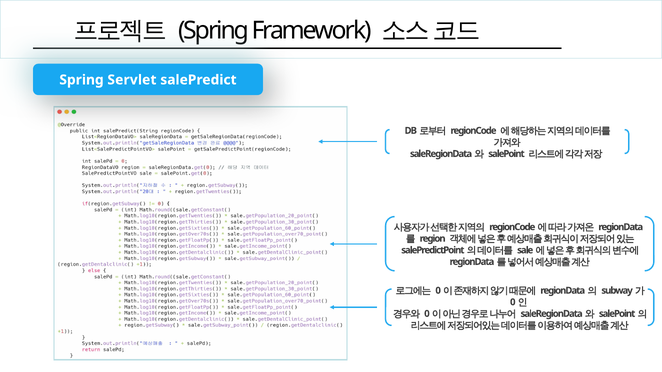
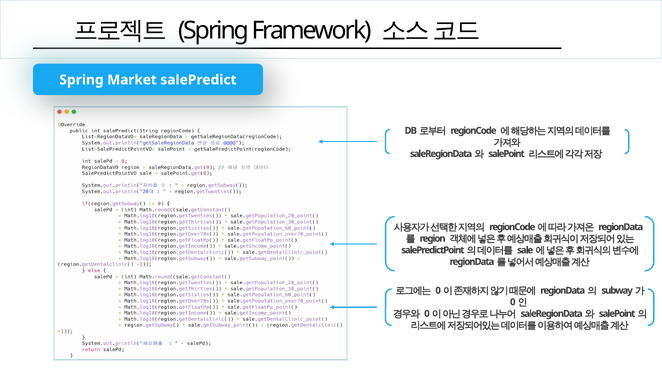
Servlet: Servlet -> Market
